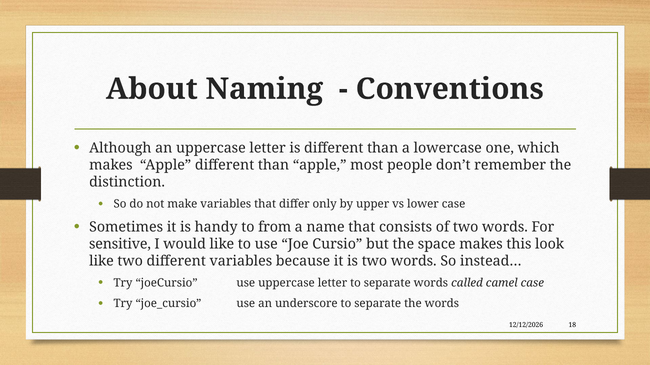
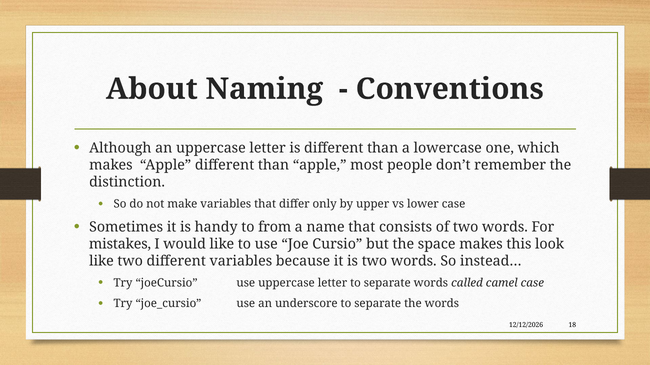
sensitive: sensitive -> mistakes
